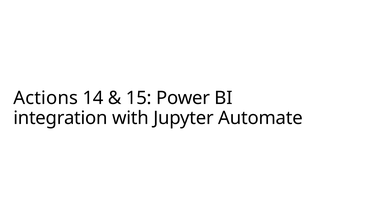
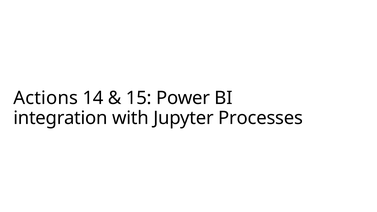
Automate: Automate -> Processes
